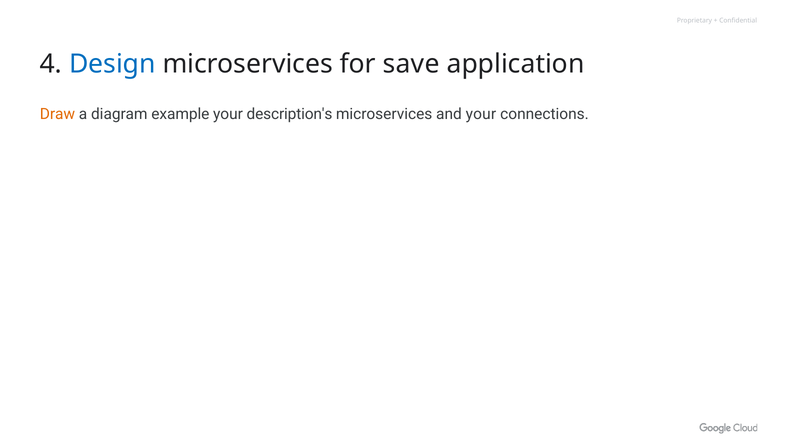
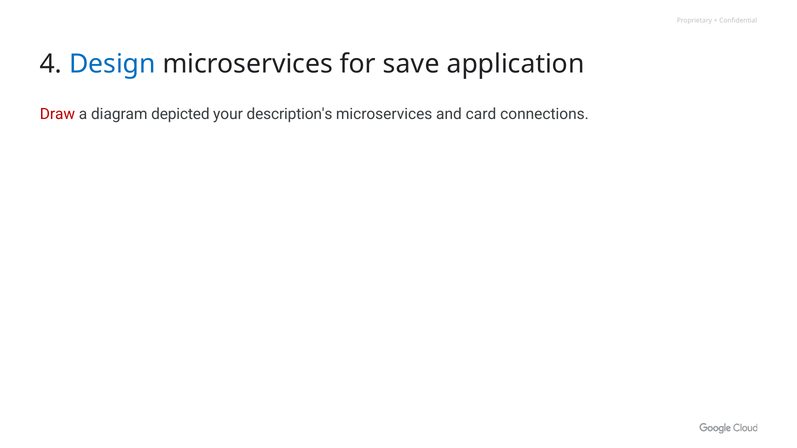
Draw colour: orange -> red
example: example -> depicted
and your: your -> card
